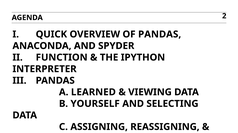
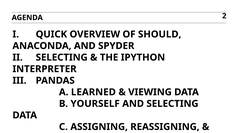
OF PANDAS: PANDAS -> SHOULD
II FUNCTION: FUNCTION -> SELECTING
